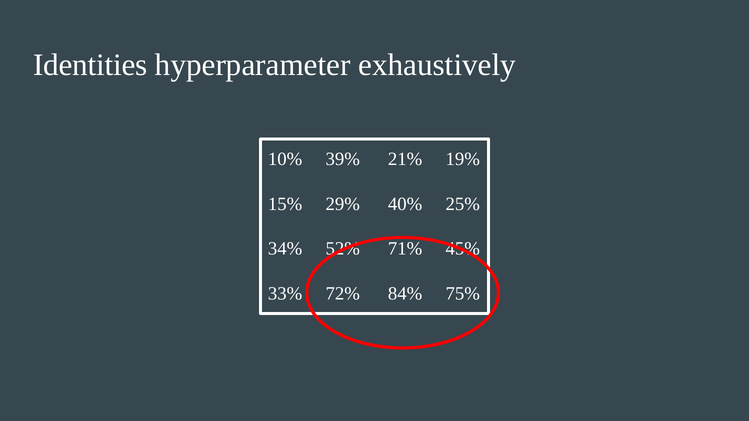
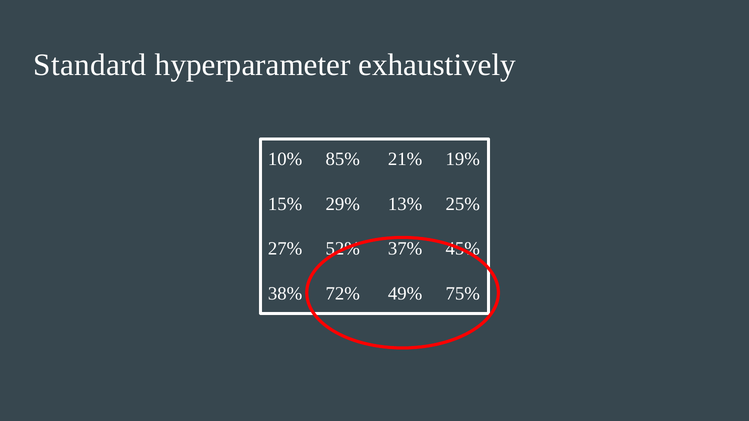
Identities: Identities -> Standard
39%: 39% -> 85%
40%: 40% -> 13%
34%: 34% -> 27%
71%: 71% -> 37%
33%: 33% -> 38%
84%: 84% -> 49%
